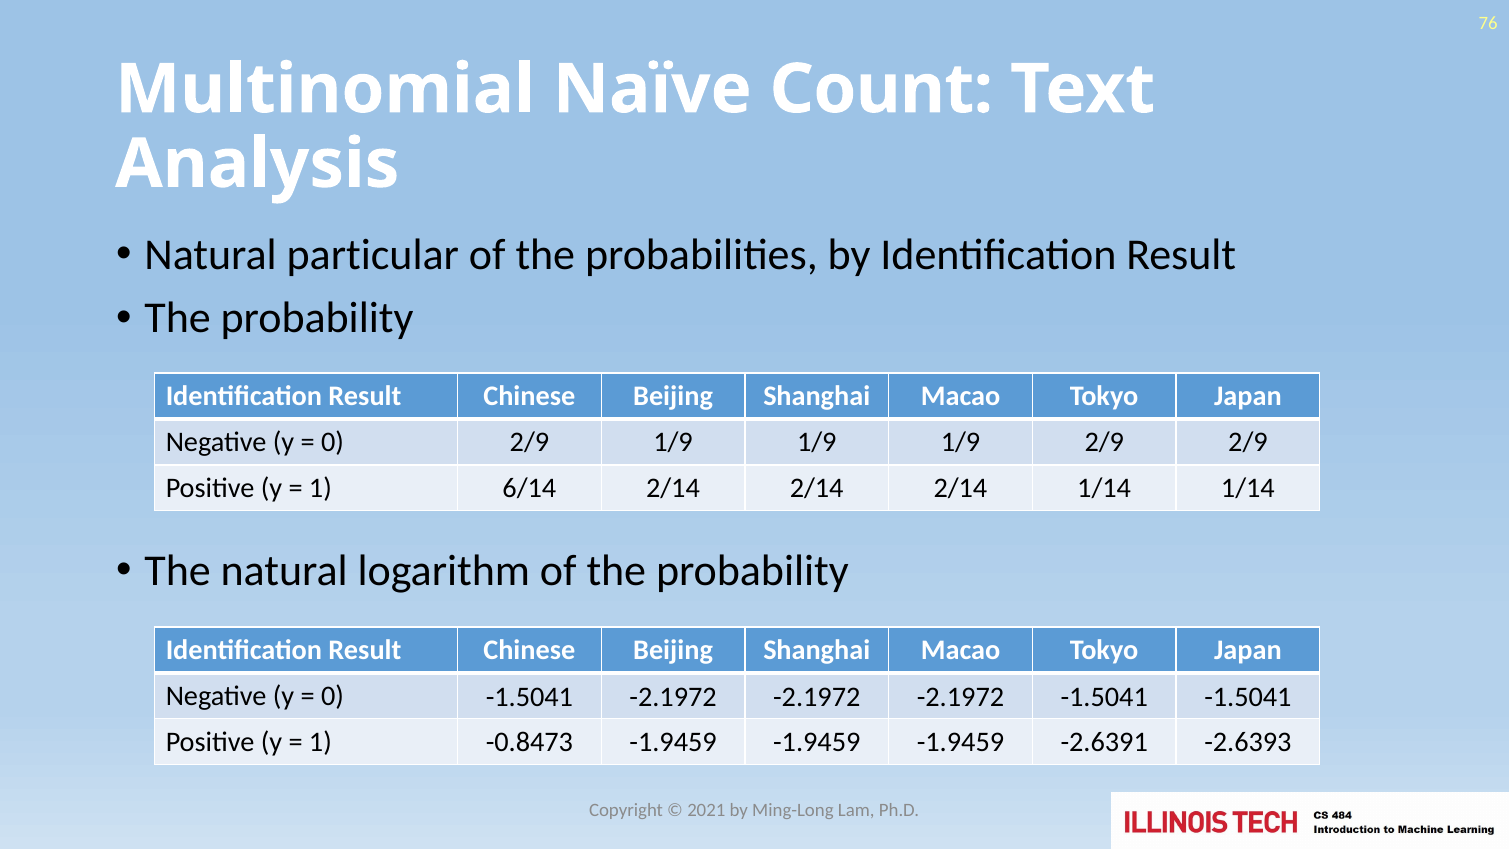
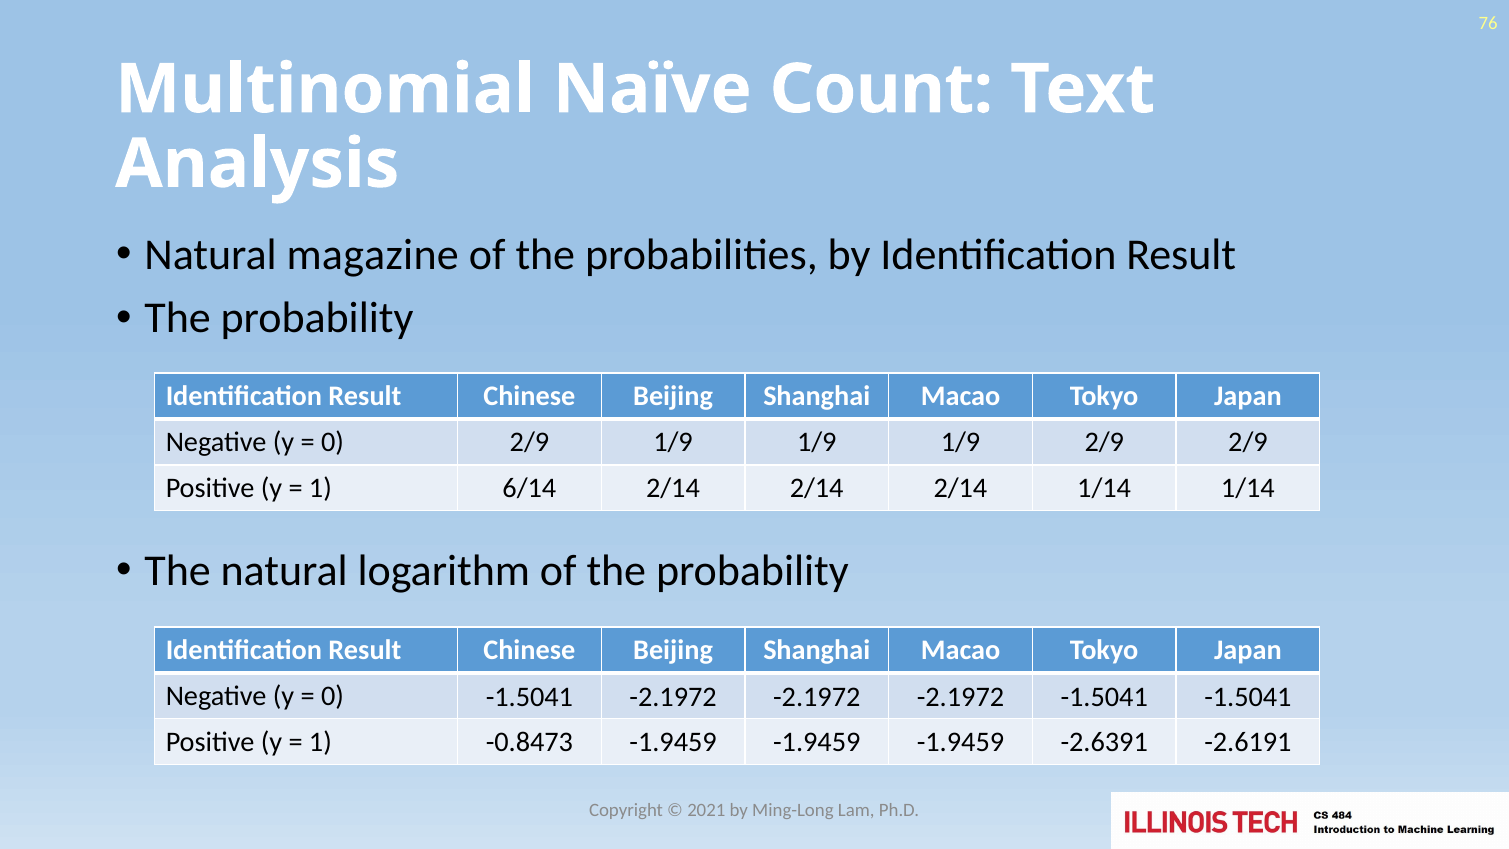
particular: particular -> magazine
-2.6393: -2.6393 -> -2.6191
